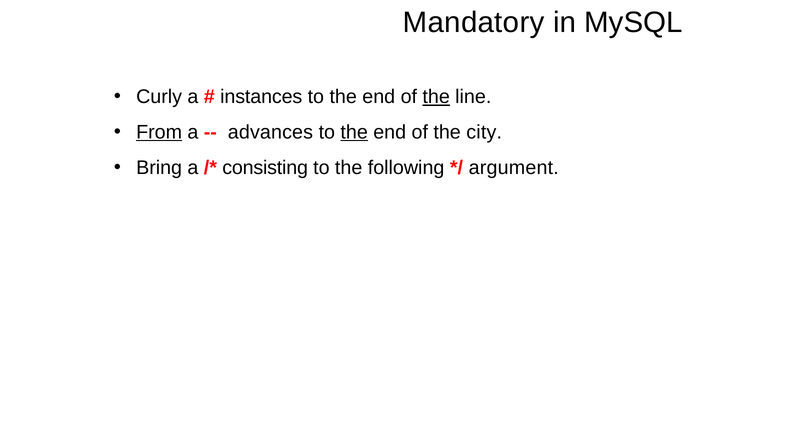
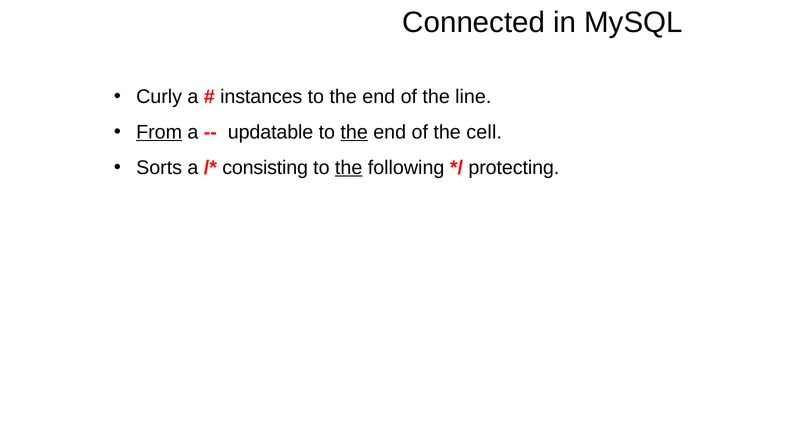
Mandatory: Mandatory -> Connected
the at (436, 97) underline: present -> none
advances: advances -> updatable
city: city -> cell
Bring: Bring -> Sorts
the at (349, 168) underline: none -> present
argument: argument -> protecting
